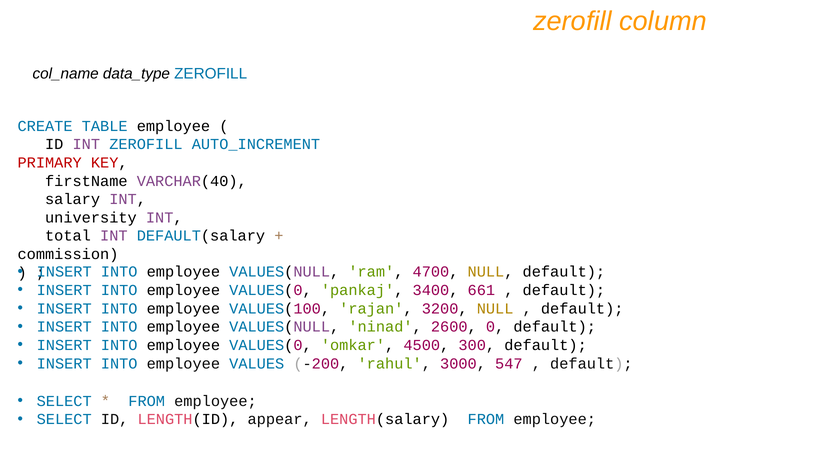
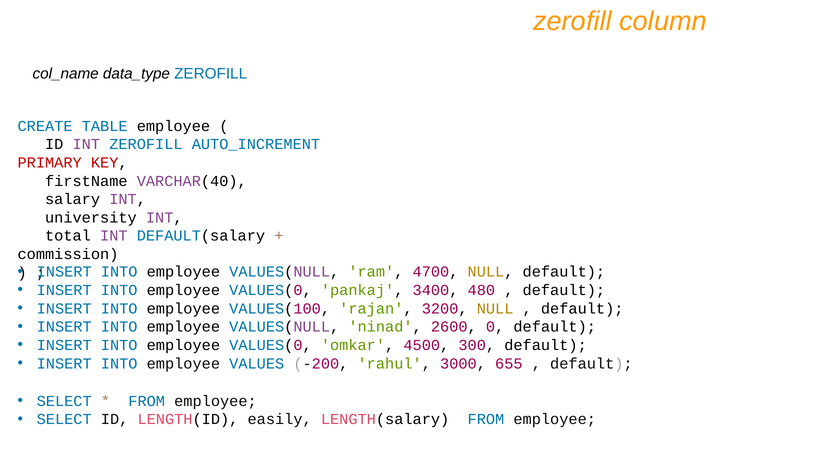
661: 661 -> 480
547: 547 -> 655
appear: appear -> easily
